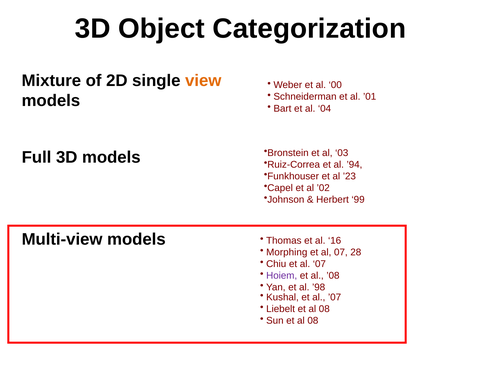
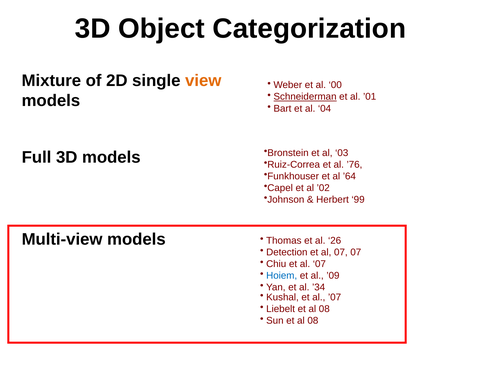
Schneiderman underline: none -> present
’94: ’94 -> ’76
’23: ’23 -> ’64
16: 16 -> 26
Morphing: Morphing -> Detection
07 28: 28 -> 07
Hoiem colour: purple -> blue
’08: ’08 -> ’09
’98: ’98 -> ’34
